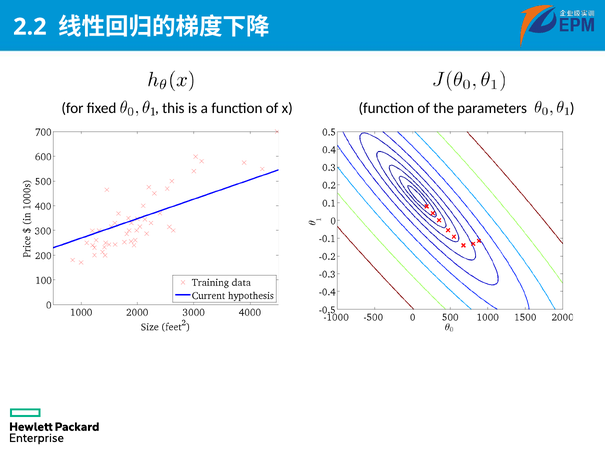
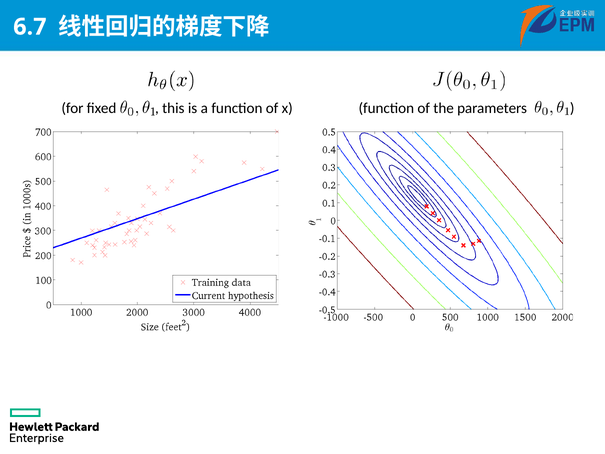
2.2: 2.2 -> 6.7
